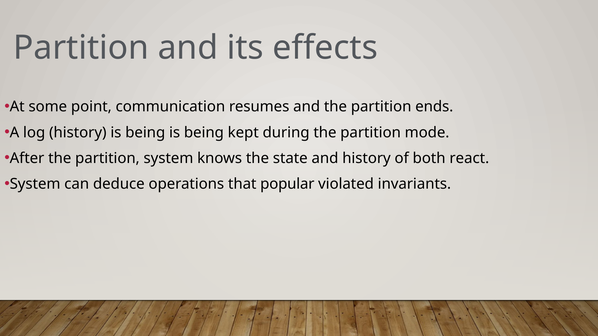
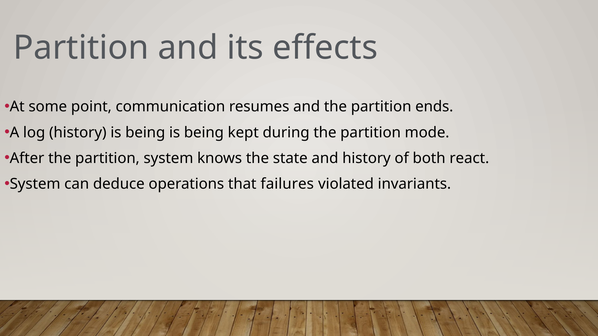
popular: popular -> failures
